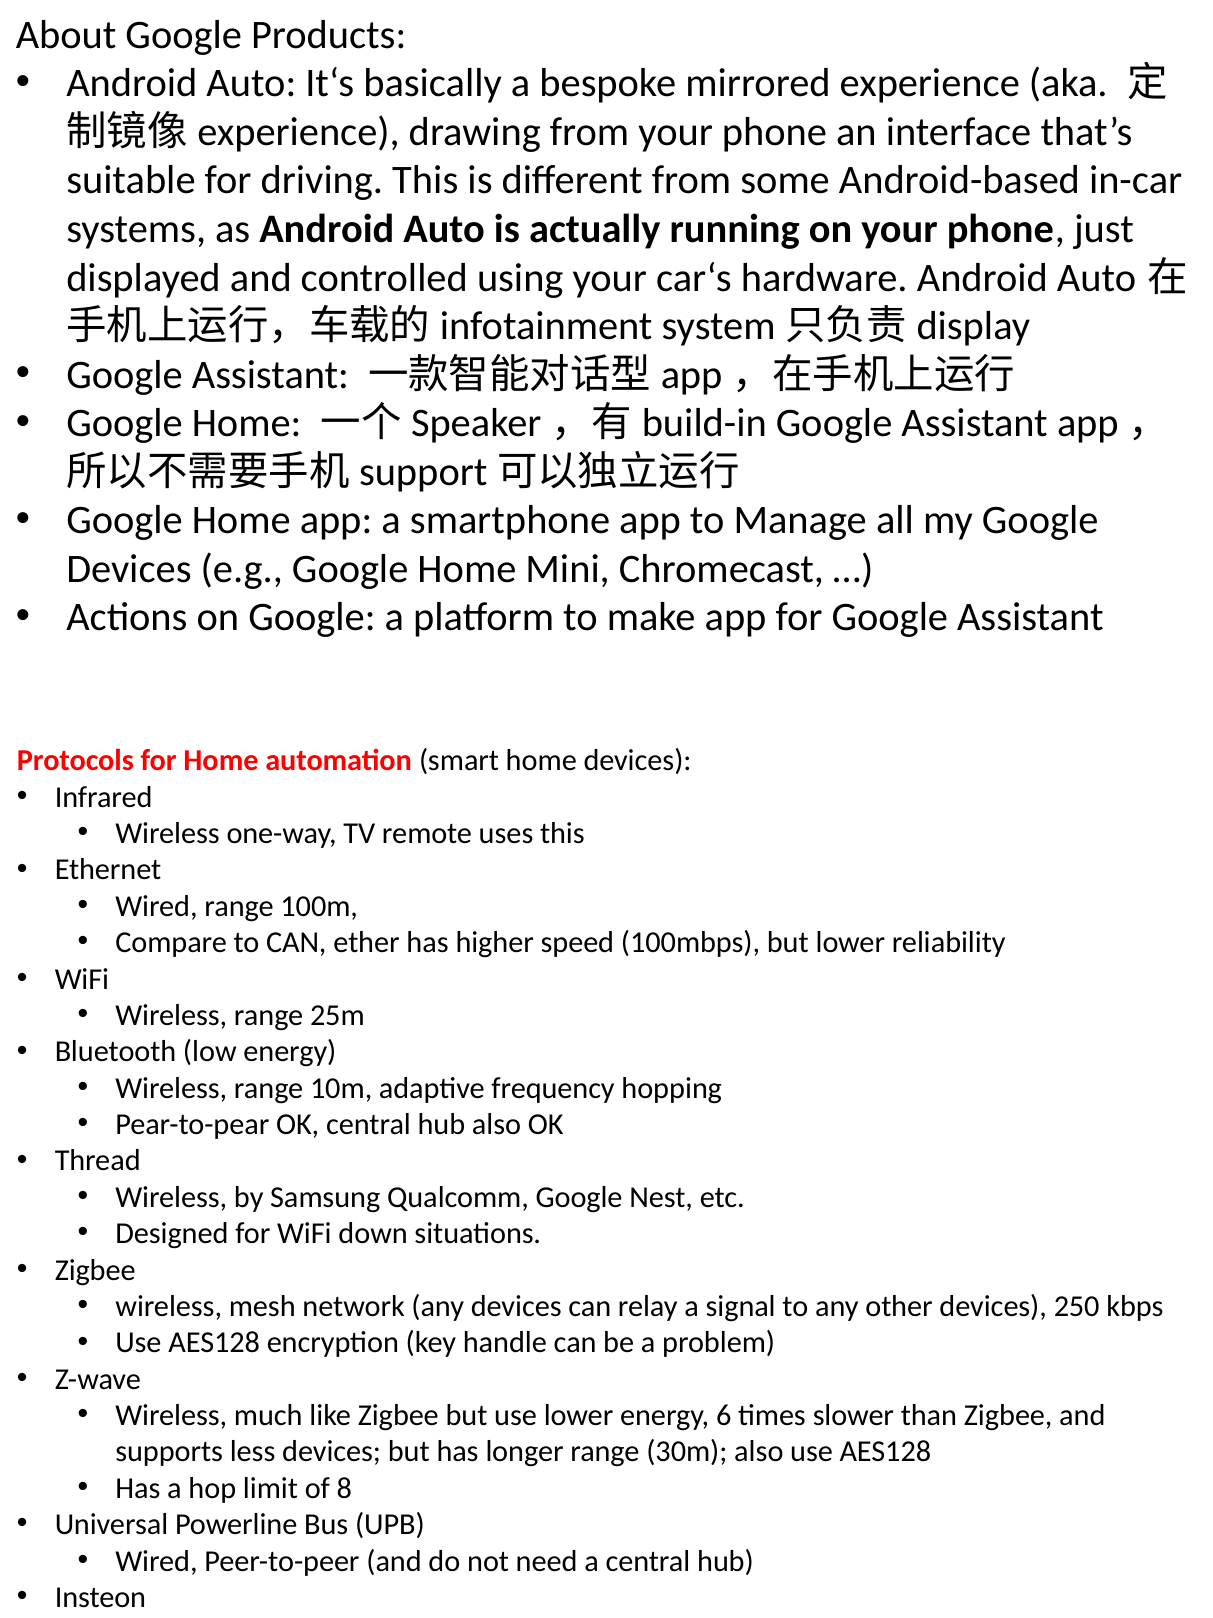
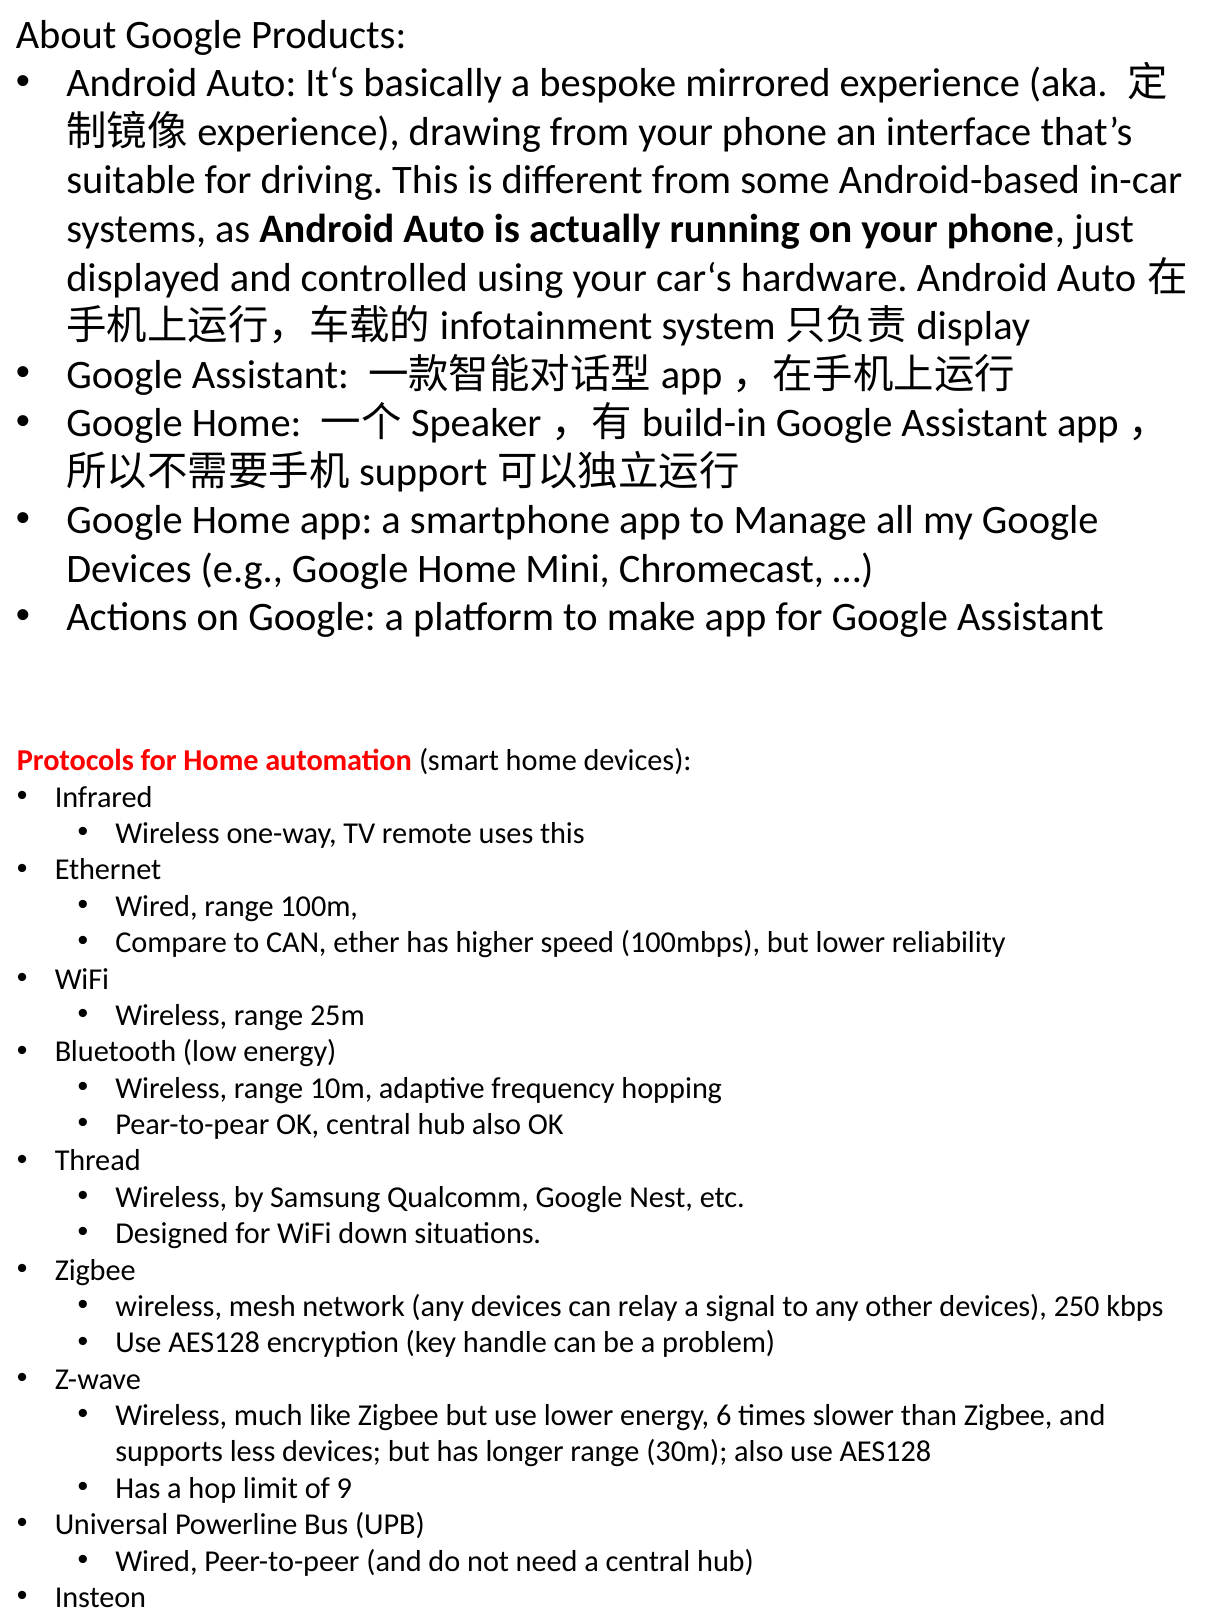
8: 8 -> 9
